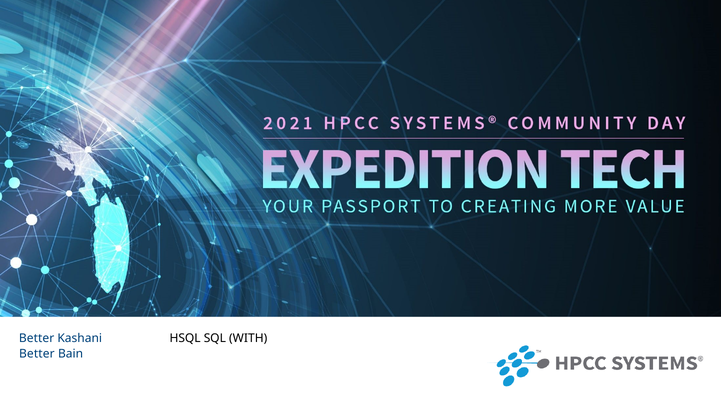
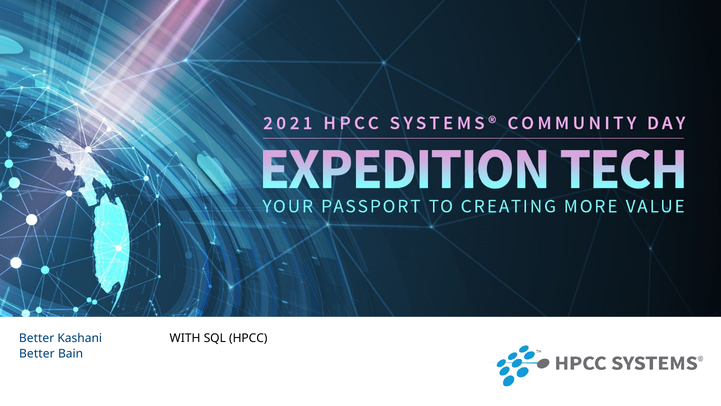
HSQL: HSQL -> WITH
WITH: WITH -> HPCC
